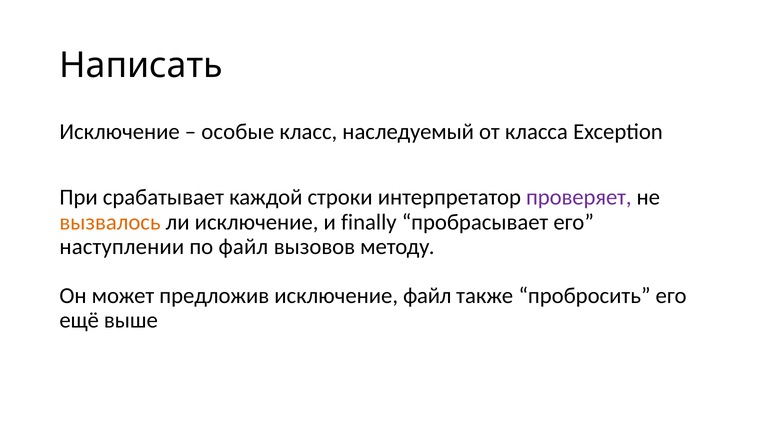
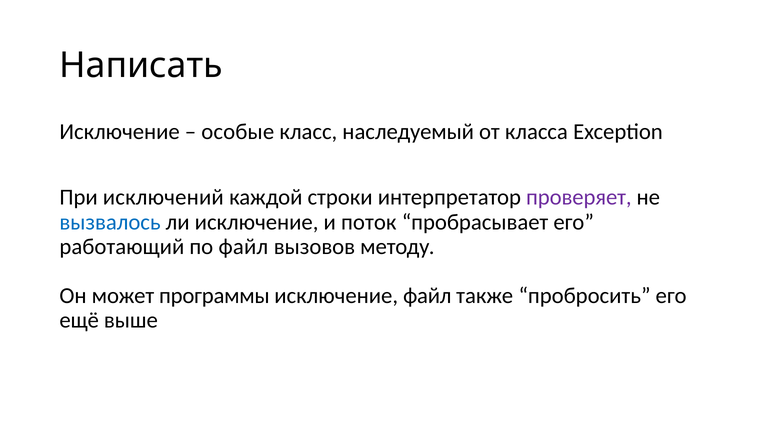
срабатывает: срабатывает -> исключений
вызвалось colour: orange -> blue
finally: finally -> поток
наступлении: наступлении -> работающий
предложив: предложив -> программы
